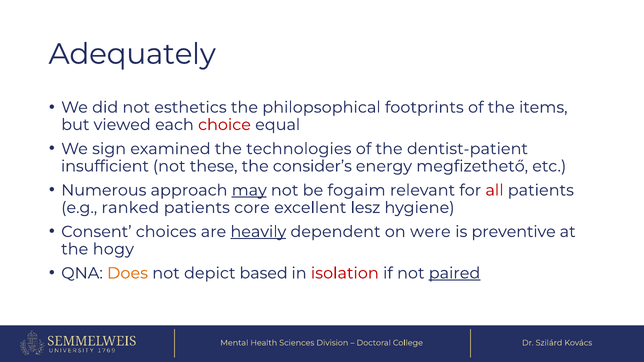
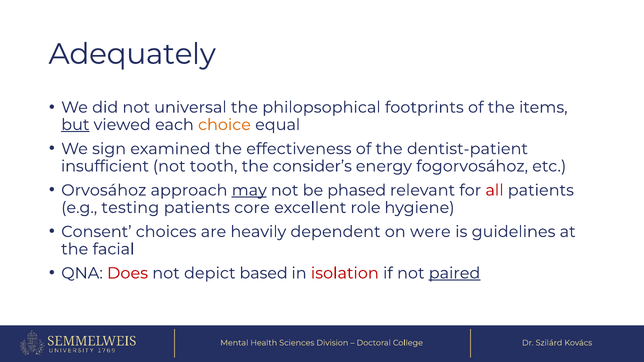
esthetics: esthetics -> universal
but underline: none -> present
choice colour: red -> orange
technologies: technologies -> effectiveness
these: these -> tooth
megfizethető: megfizethető -> fogorvosához
Numerous: Numerous -> Orvosához
fogaim: fogaim -> phased
ranked: ranked -> testing
lesz: lesz -> role
heavily underline: present -> none
preventive: preventive -> guidelines
hogy: hogy -> facial
Does colour: orange -> red
